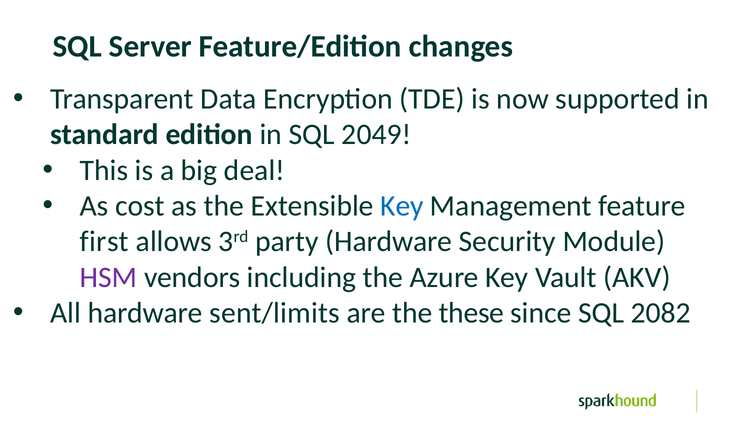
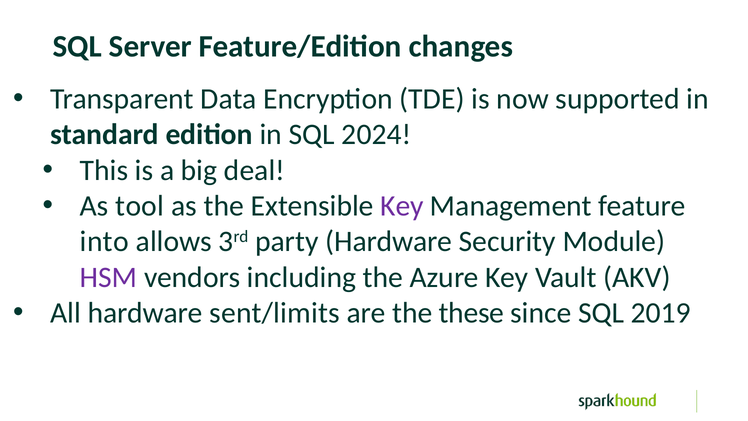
2049: 2049 -> 2024
cost: cost -> tool
Key at (402, 206) colour: blue -> purple
first: first -> into
2082: 2082 -> 2019
